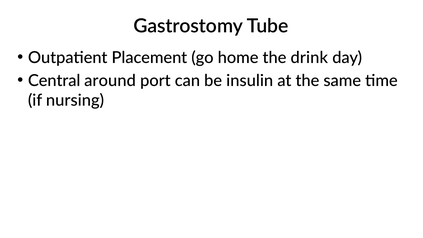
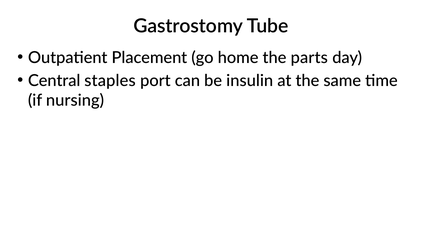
drink: drink -> parts
around: around -> staples
